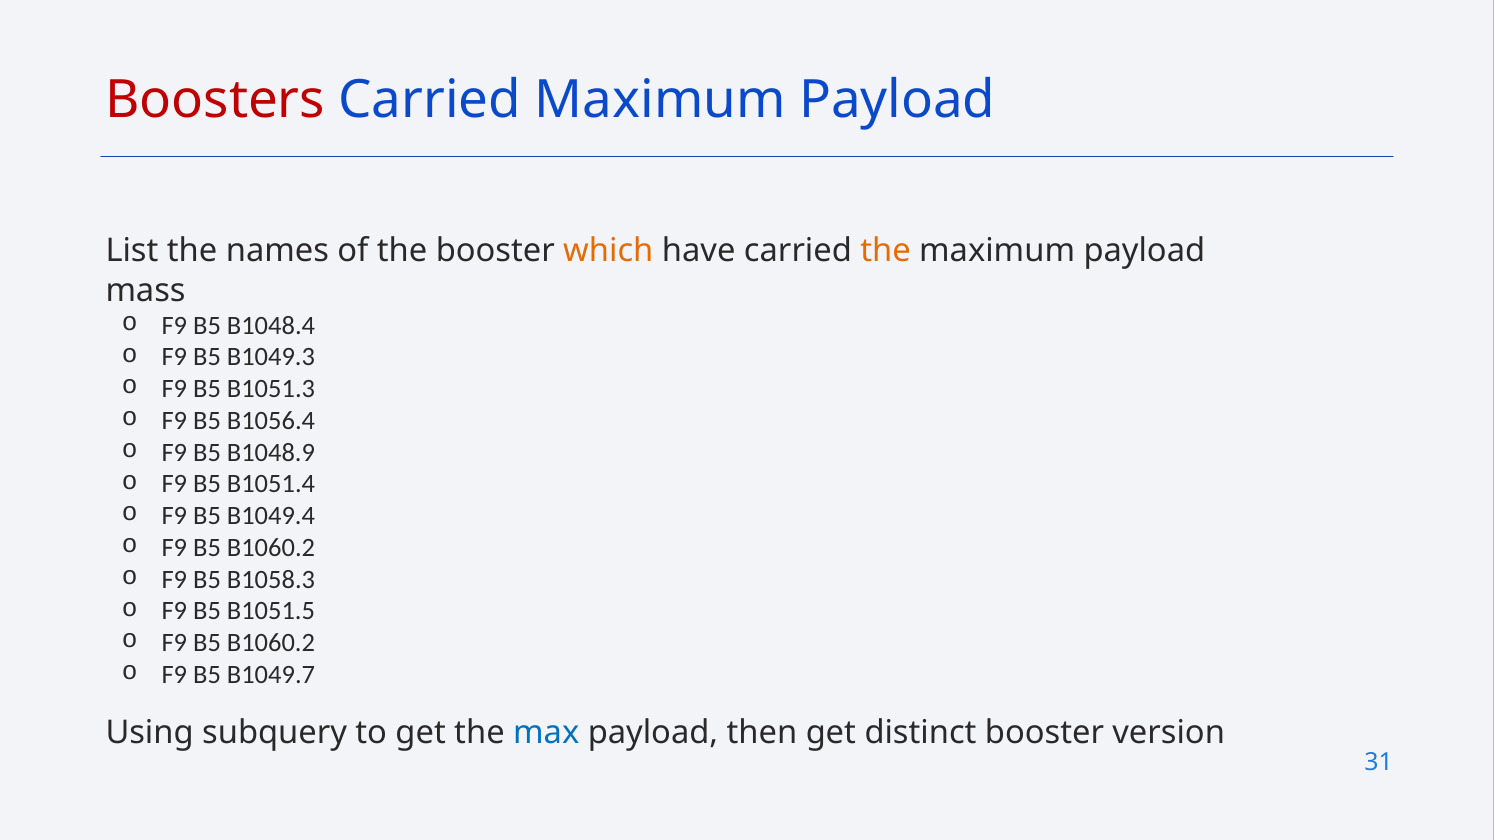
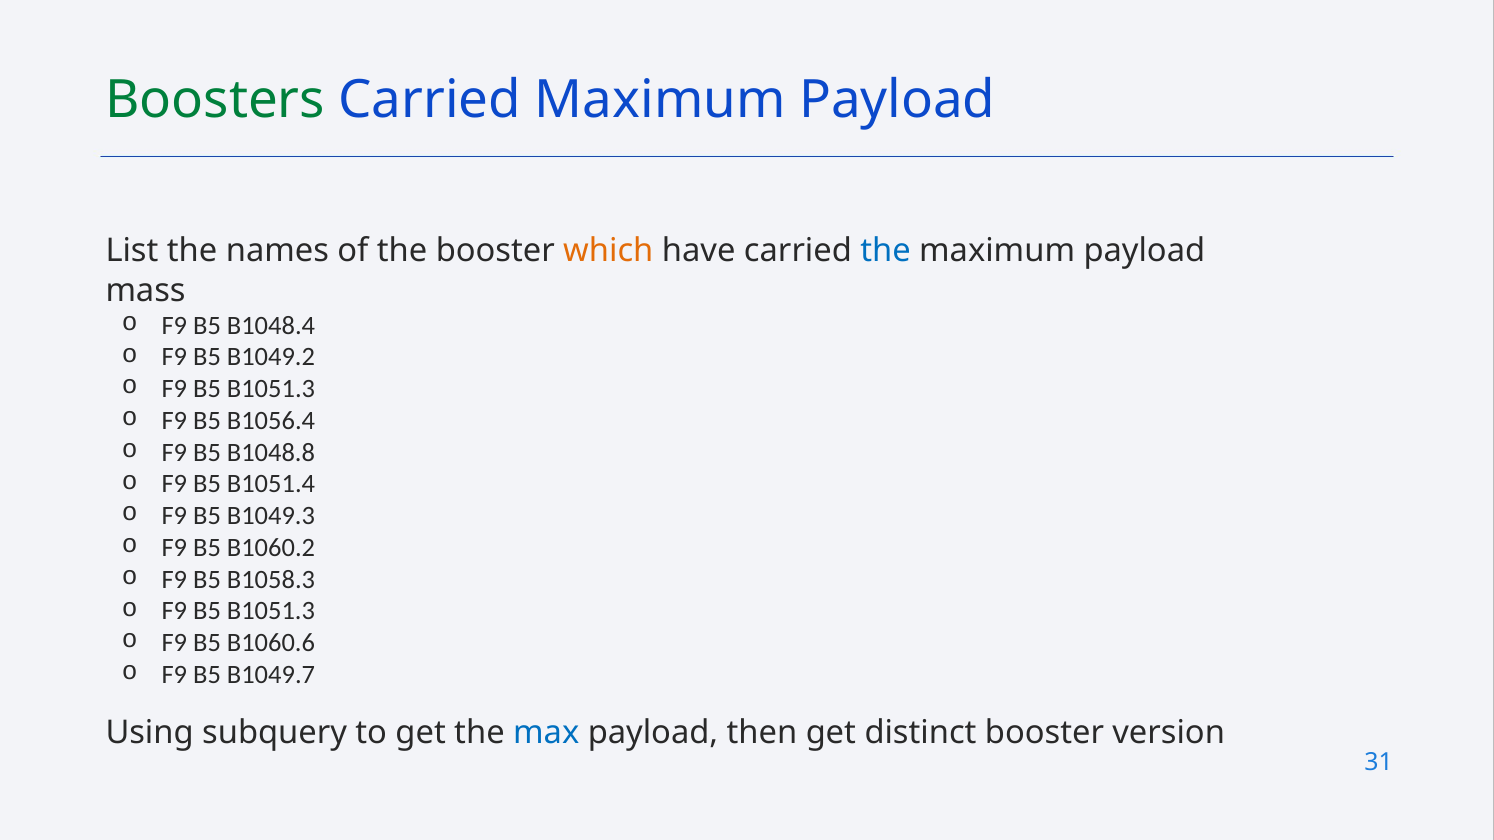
Boosters colour: red -> green
the at (886, 251) colour: orange -> blue
B1049.3: B1049.3 -> B1049.2
B1048.9: B1048.9 -> B1048.8
B1049.4: B1049.4 -> B1049.3
B1051.5 at (271, 611): B1051.5 -> B1051.3
B1060.2 at (271, 643): B1060.2 -> B1060.6
